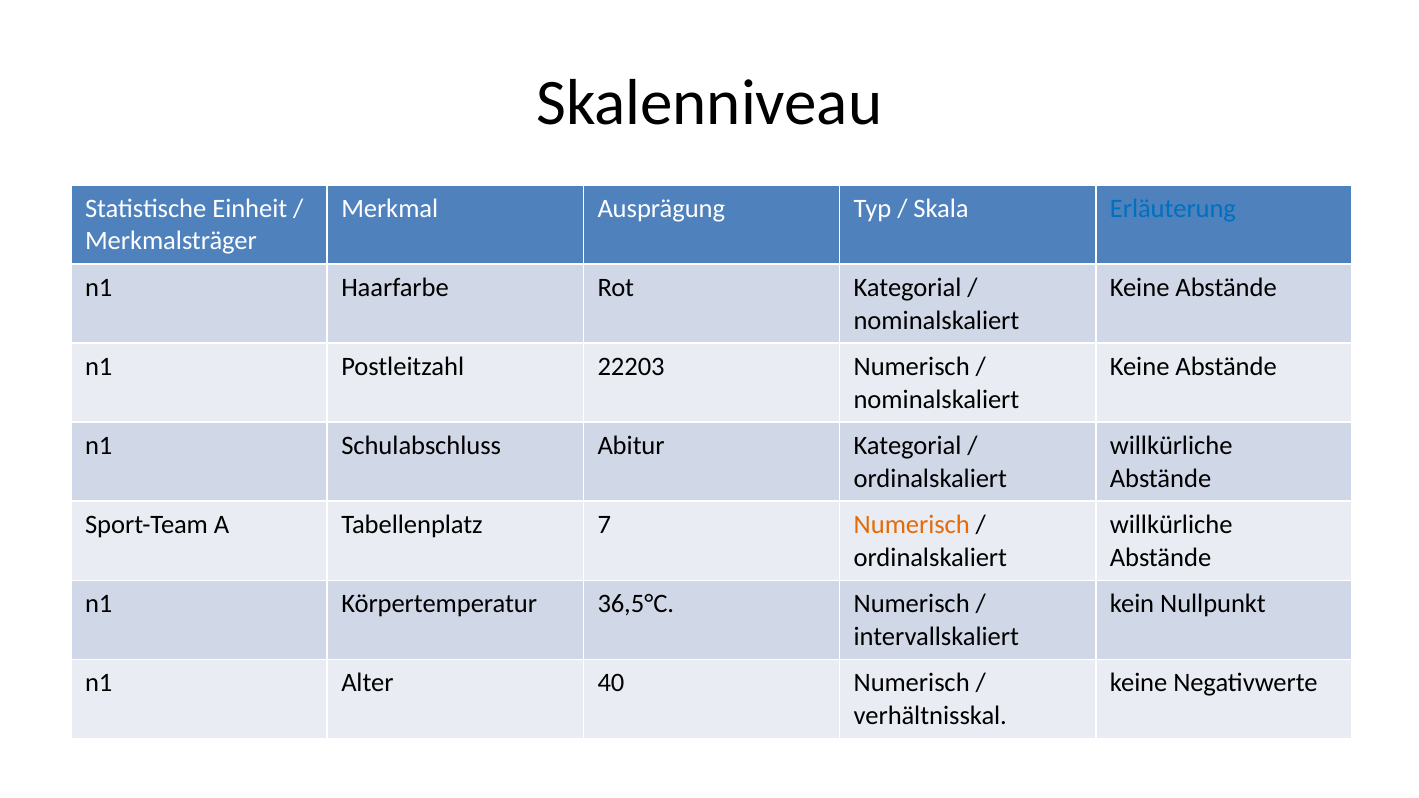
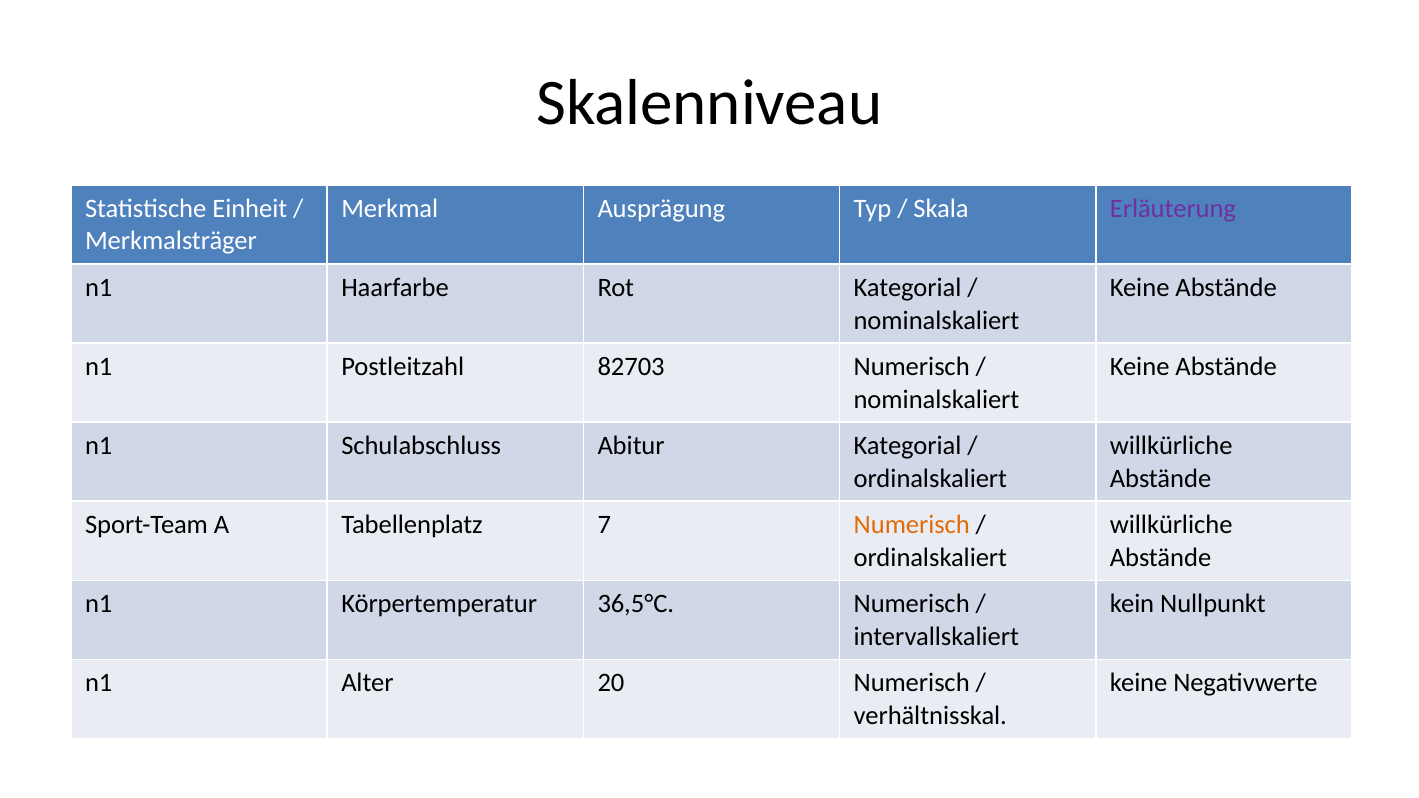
Erläuterung colour: blue -> purple
22203: 22203 -> 82703
40: 40 -> 20
